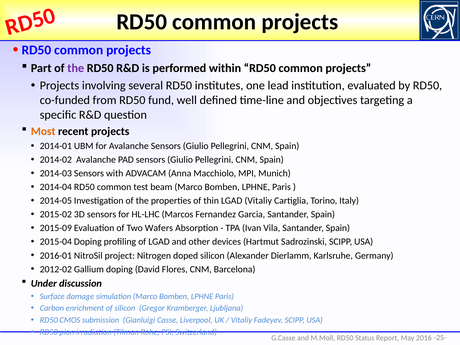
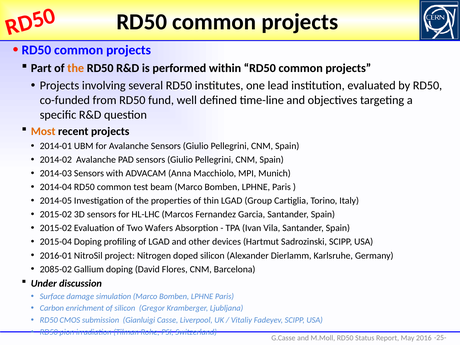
the at (76, 68) colour: purple -> orange
LGAD Vitaliy: Vitaliy -> Group
2015-09 at (56, 228): 2015-09 -> 2015-02
2012-02: 2012-02 -> 2085-02
